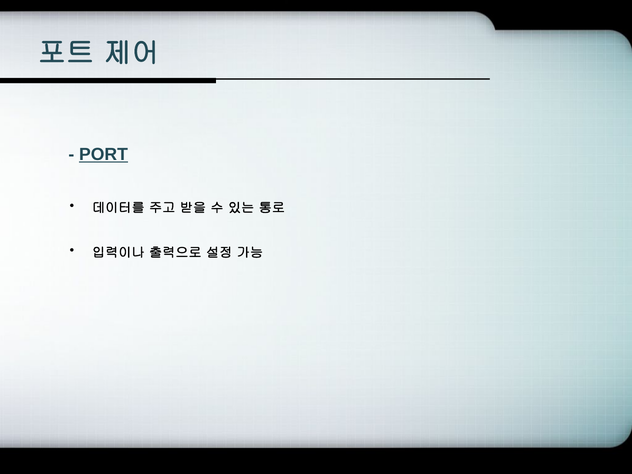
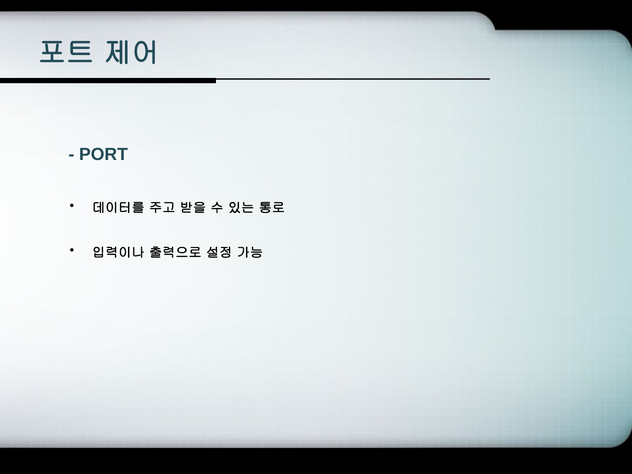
PORT underline: present -> none
